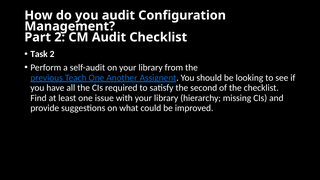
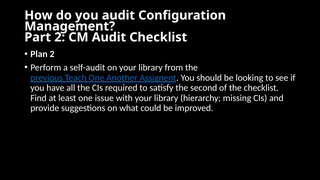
Task: Task -> Plan
